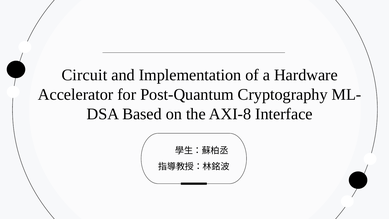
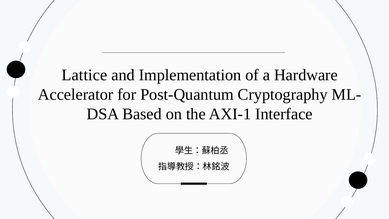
Circuit: Circuit -> Lattice
AXI-8: AXI-8 -> AXI-1
